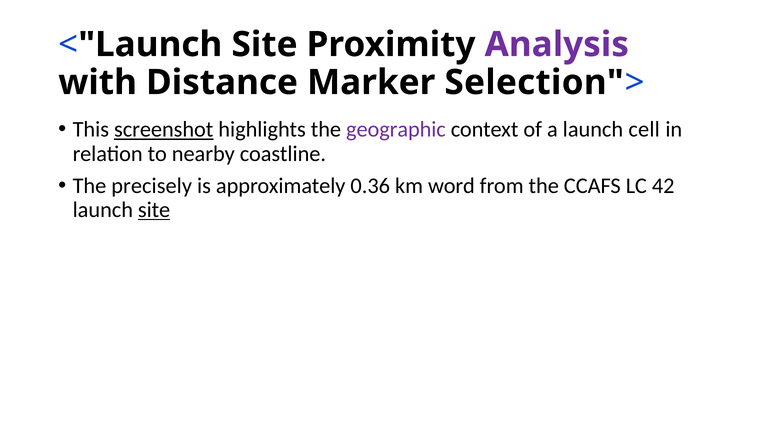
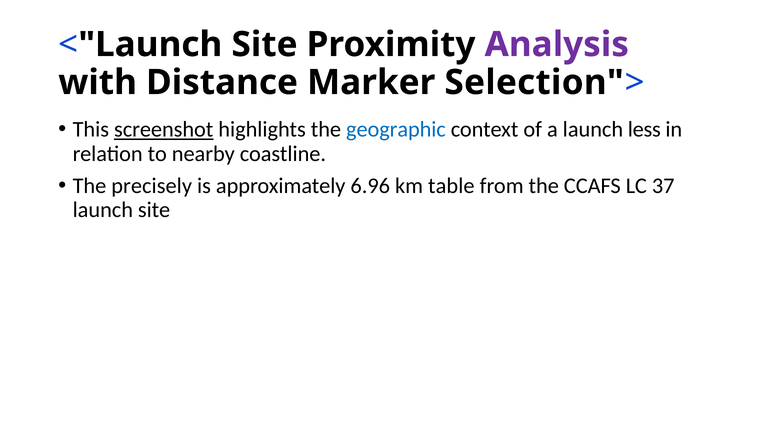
geographic colour: purple -> blue
cell: cell -> less
0.36: 0.36 -> 6.96
word: word -> table
42: 42 -> 37
site at (154, 210) underline: present -> none
